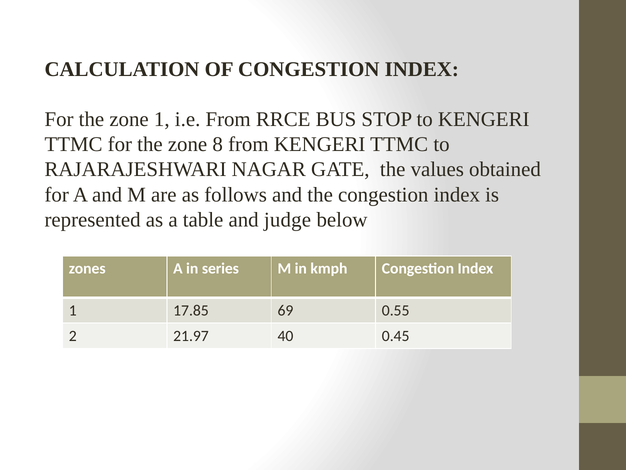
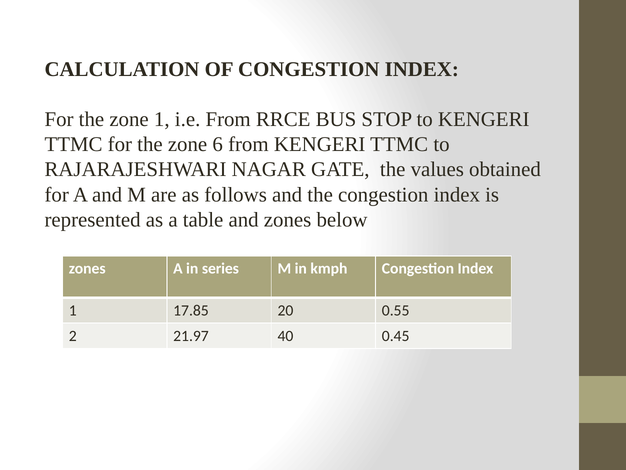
8: 8 -> 6
and judge: judge -> zones
69: 69 -> 20
